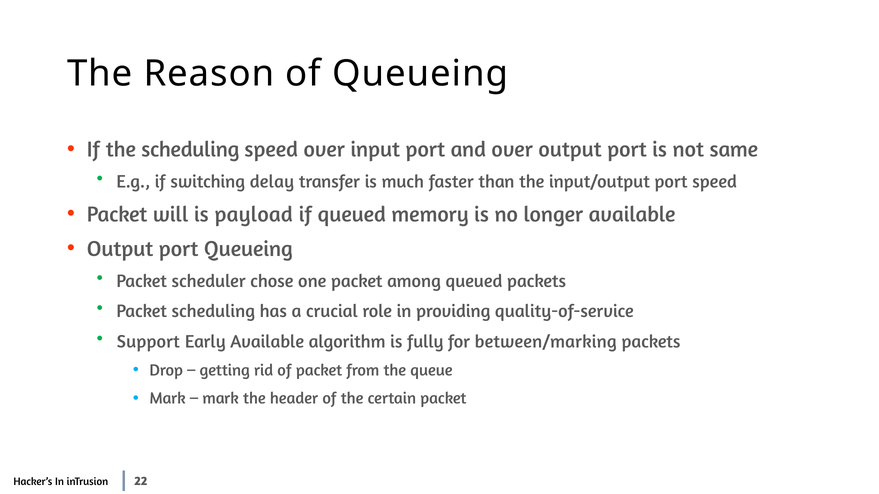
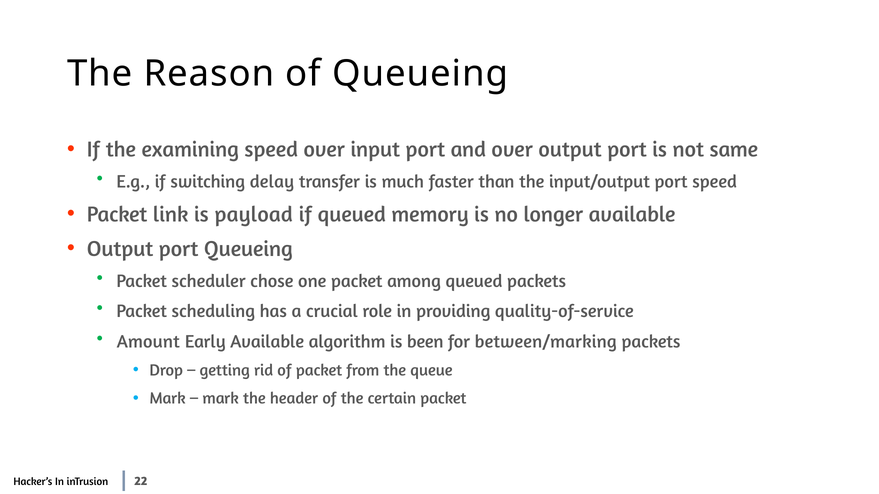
the scheduling: scheduling -> examining
will: will -> link
Support: Support -> Amount
fully: fully -> been
